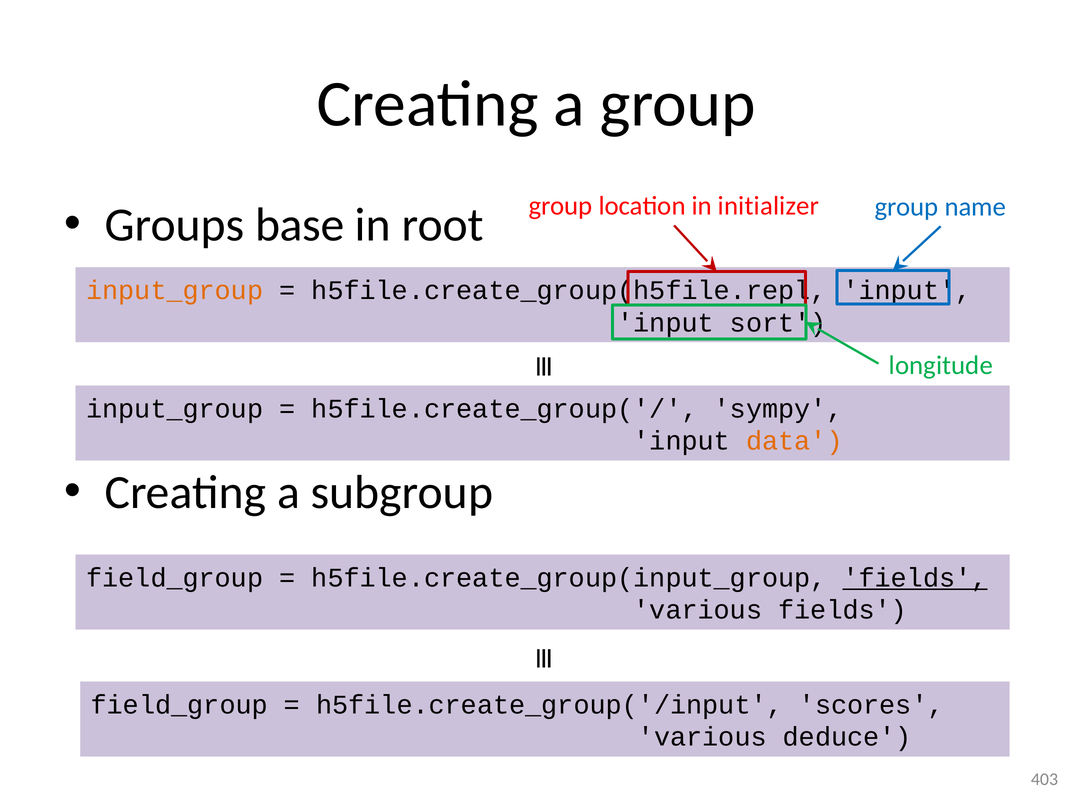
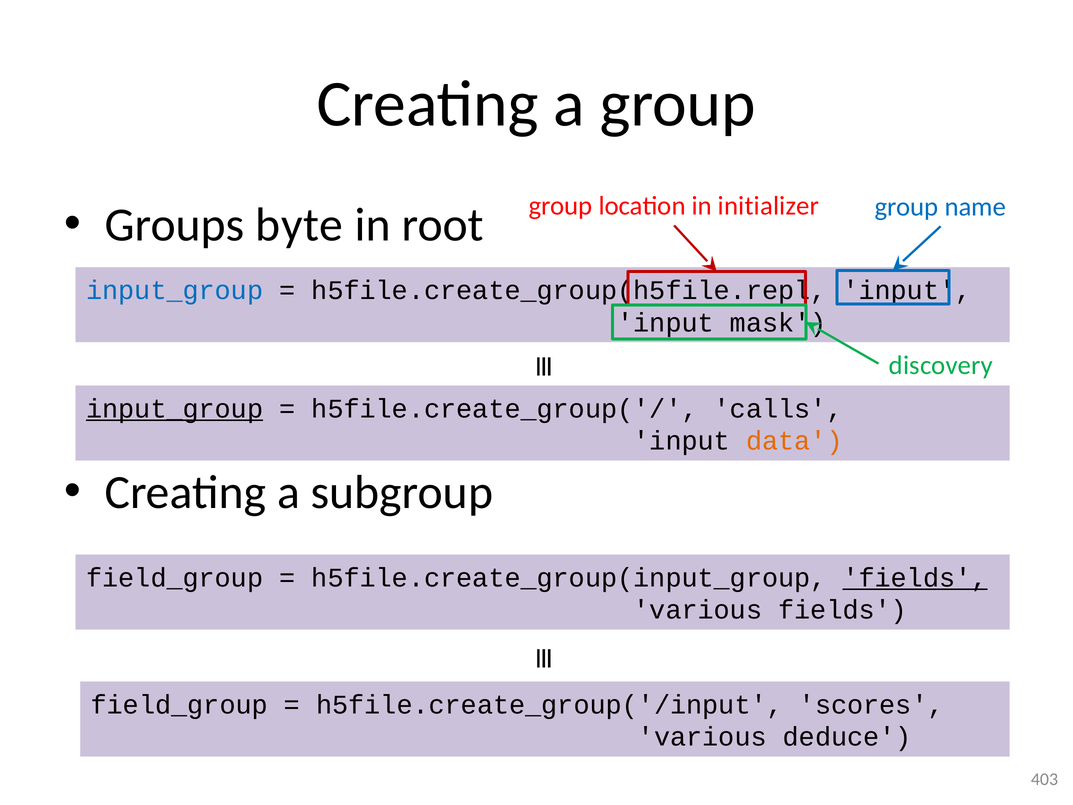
base: base -> byte
input_group at (175, 290) colour: orange -> blue
sort: sort -> mask
longitude: longitude -> discovery
input_group at (175, 409) underline: none -> present
sympy: sympy -> calls
